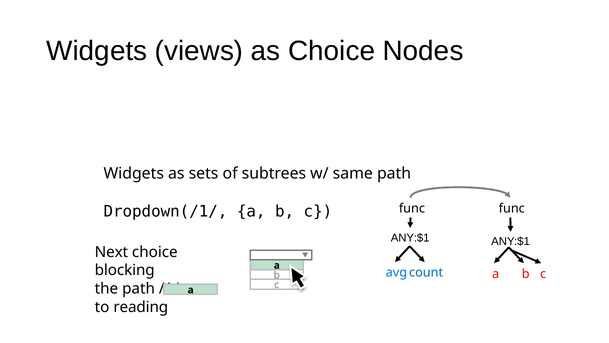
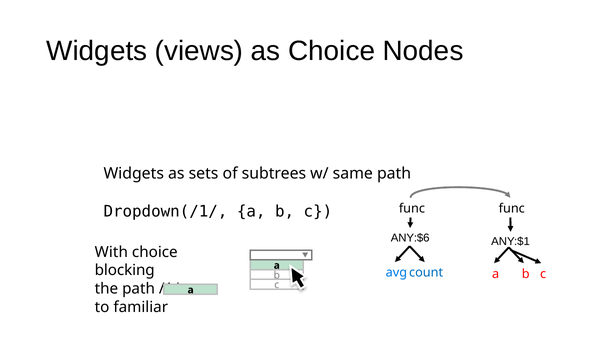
ANY:$1 at (410, 238): ANY:$1 -> ANY:$6
Next: Next -> With
reading: reading -> familiar
